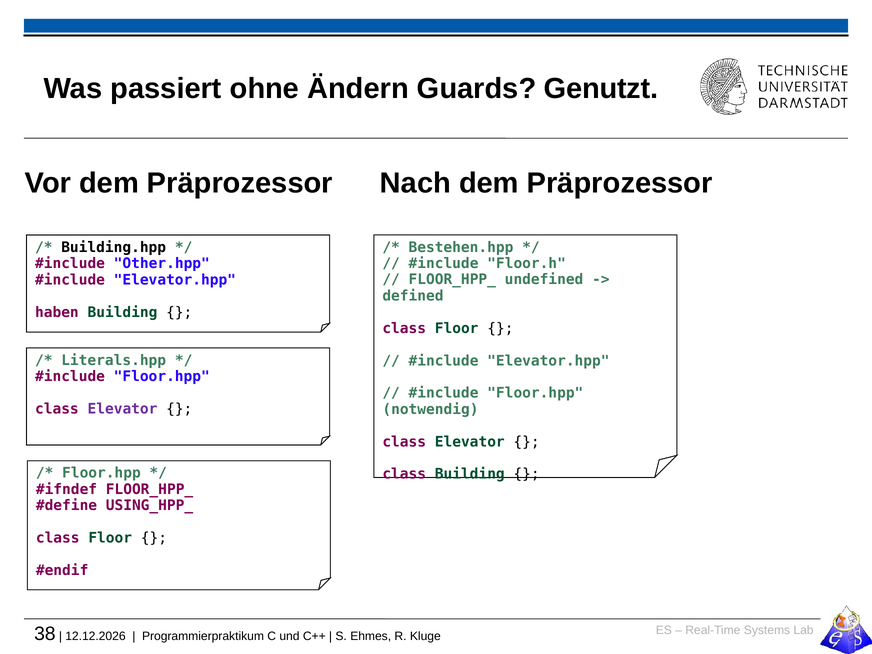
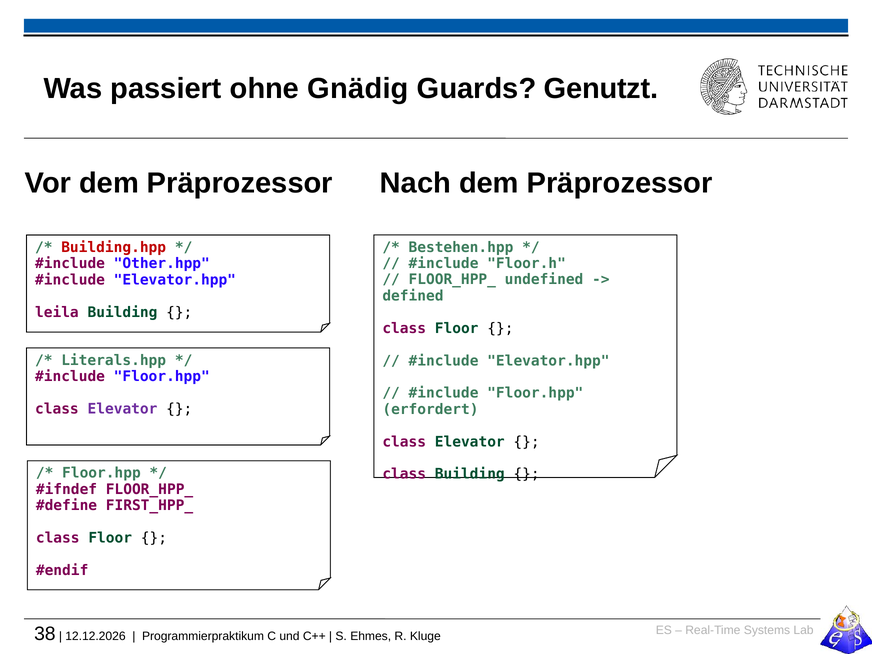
Ändern: Ändern -> Gnädig
Building.hpp colour: black -> red
haben: haben -> leila
notwendig: notwendig -> erfordert
USING_HPP_: USING_HPP_ -> FIRST_HPP_
